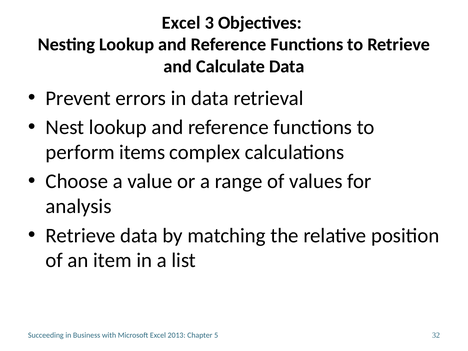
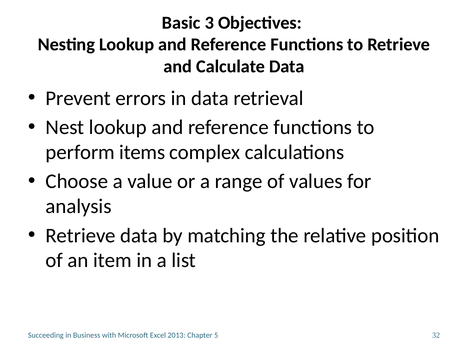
Excel at (181, 23): Excel -> Basic
